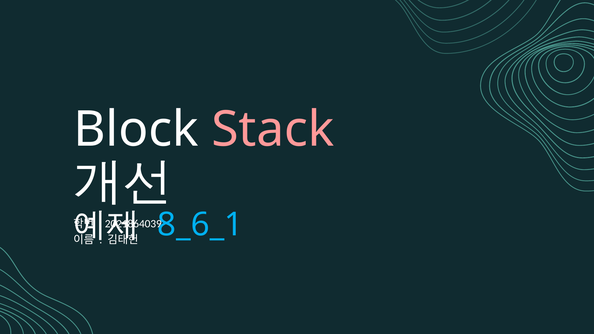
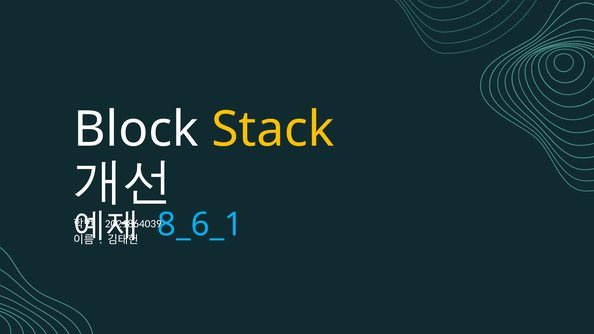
Stack colour: pink -> yellow
